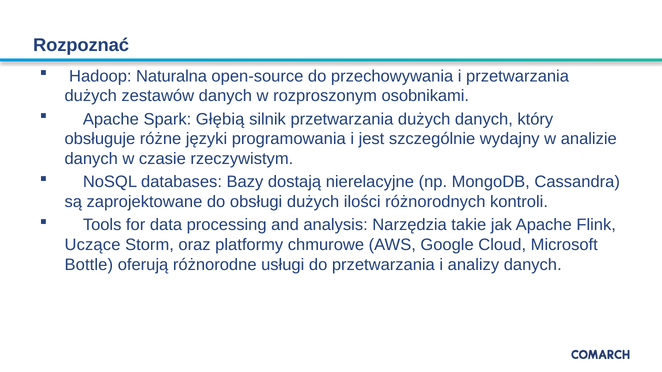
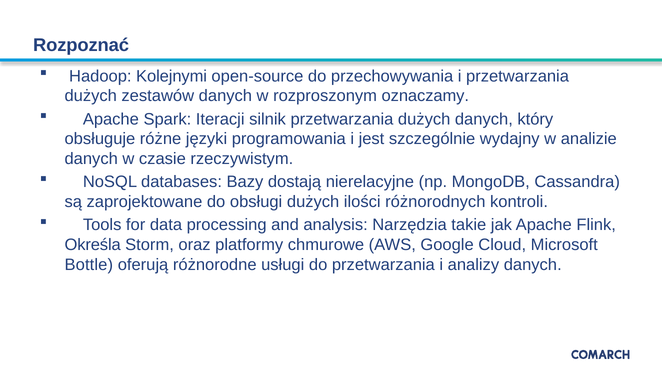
Naturalna: Naturalna -> Kolejnymi
osobnikami: osobnikami -> oznaczamy
Głębią: Głębią -> Iteracji
Uczące: Uczące -> Określa
